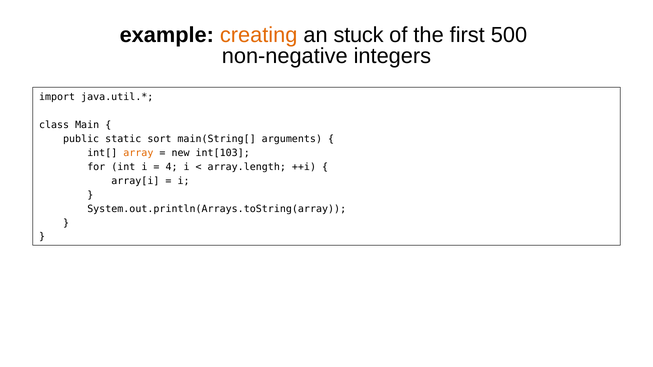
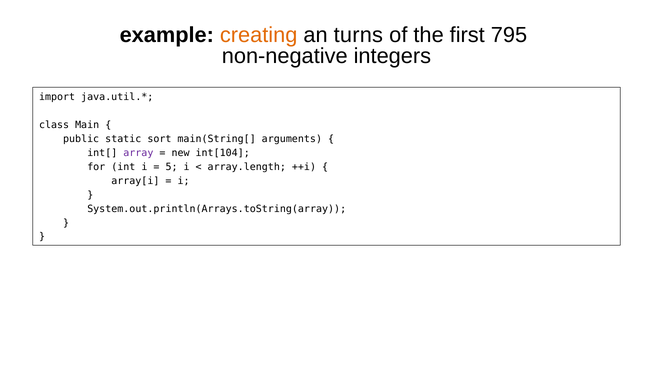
stuck: stuck -> turns
500: 500 -> 795
array colour: orange -> purple
int[103: int[103 -> int[104
4: 4 -> 5
